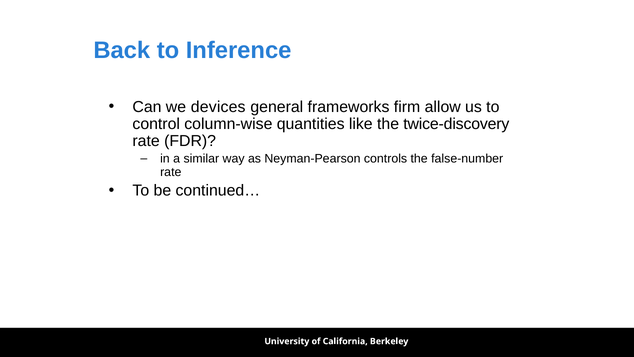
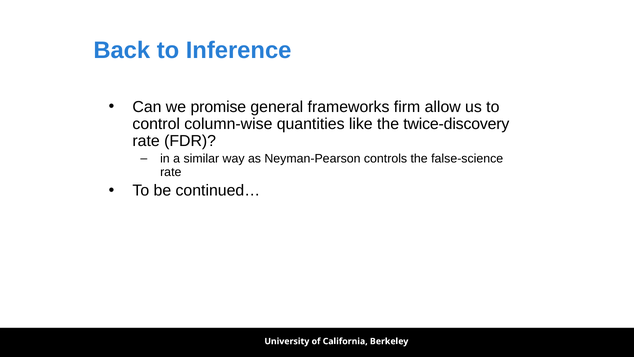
devices: devices -> promise
false-number: false-number -> false-science
